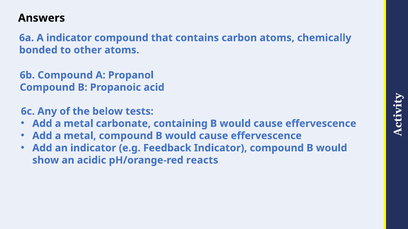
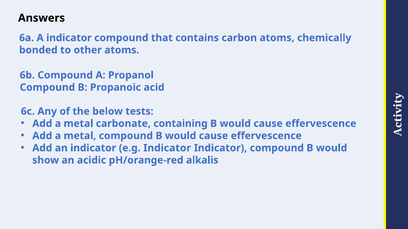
e.g Feedback: Feedback -> Indicator
reacts: reacts -> alkalis
